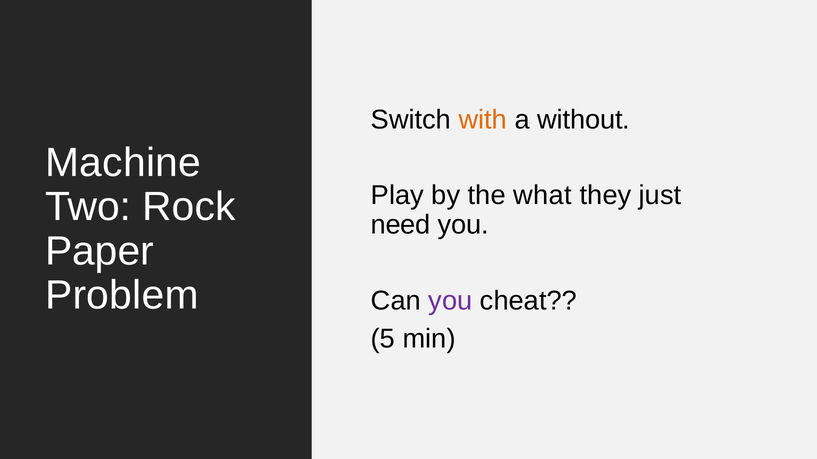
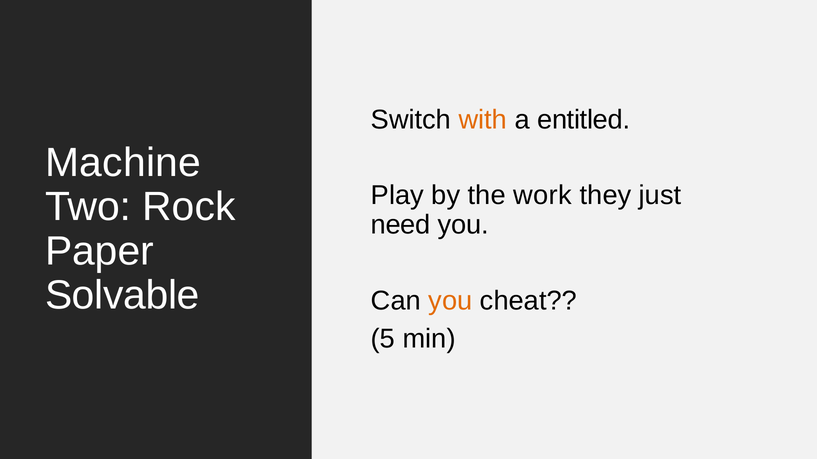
without: without -> entitled
what: what -> work
Problem: Problem -> Solvable
you at (450, 301) colour: purple -> orange
